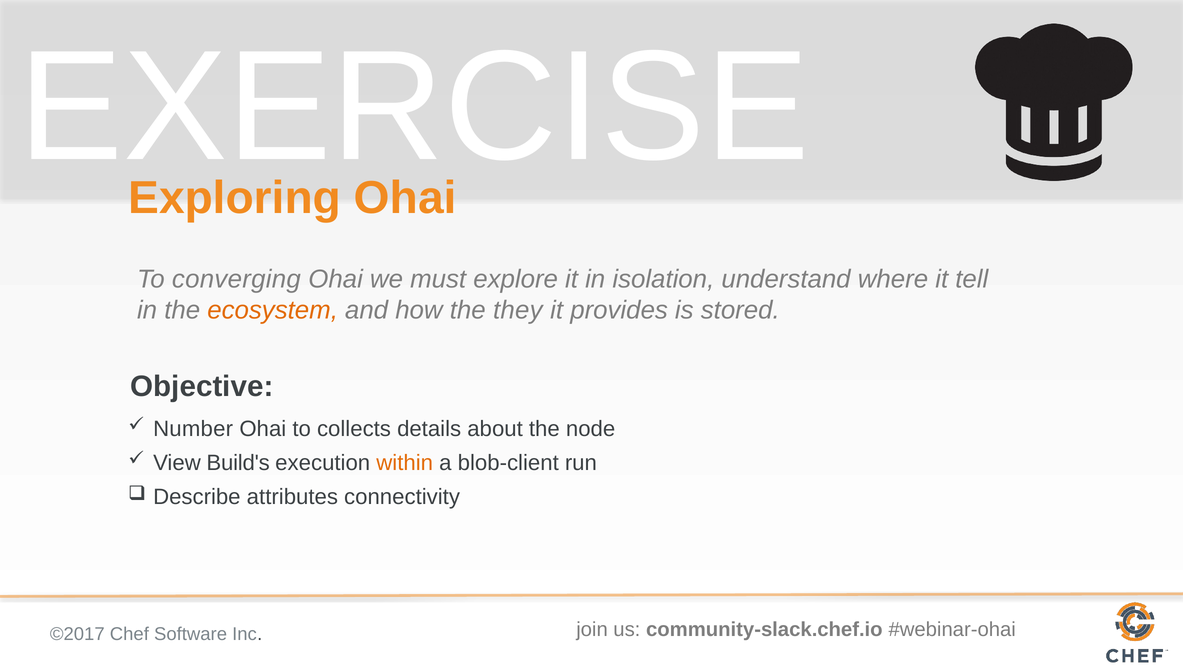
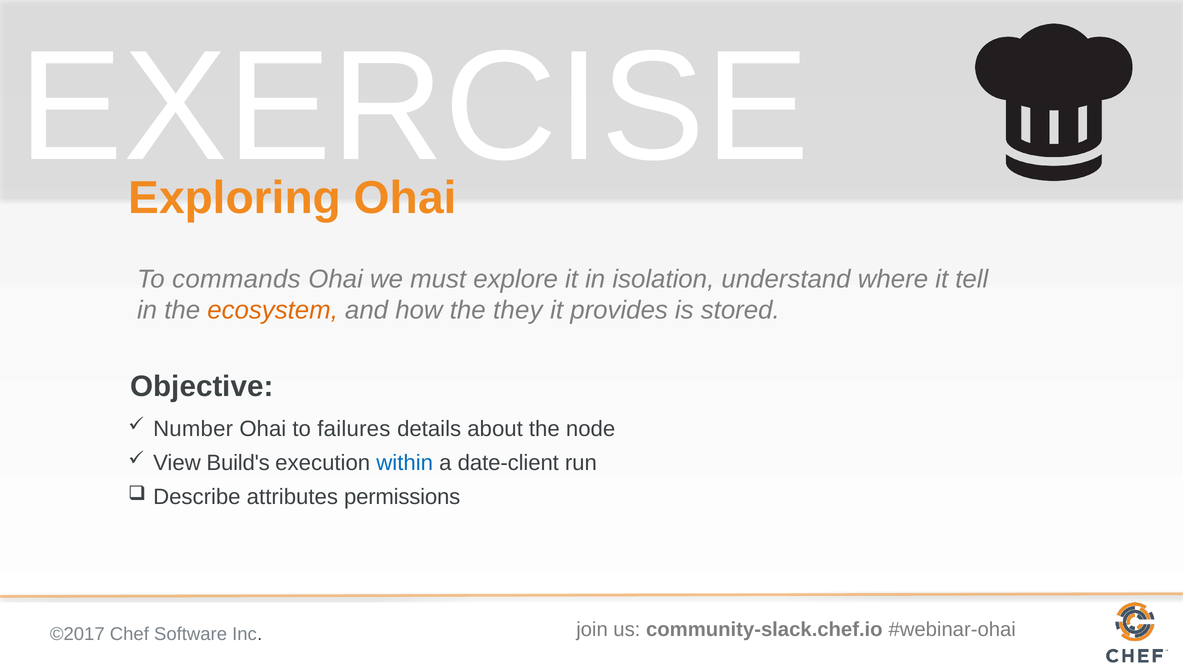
converging: converging -> commands
collects: collects -> failures
within colour: orange -> blue
blob-client: blob-client -> date-client
connectivity: connectivity -> permissions
